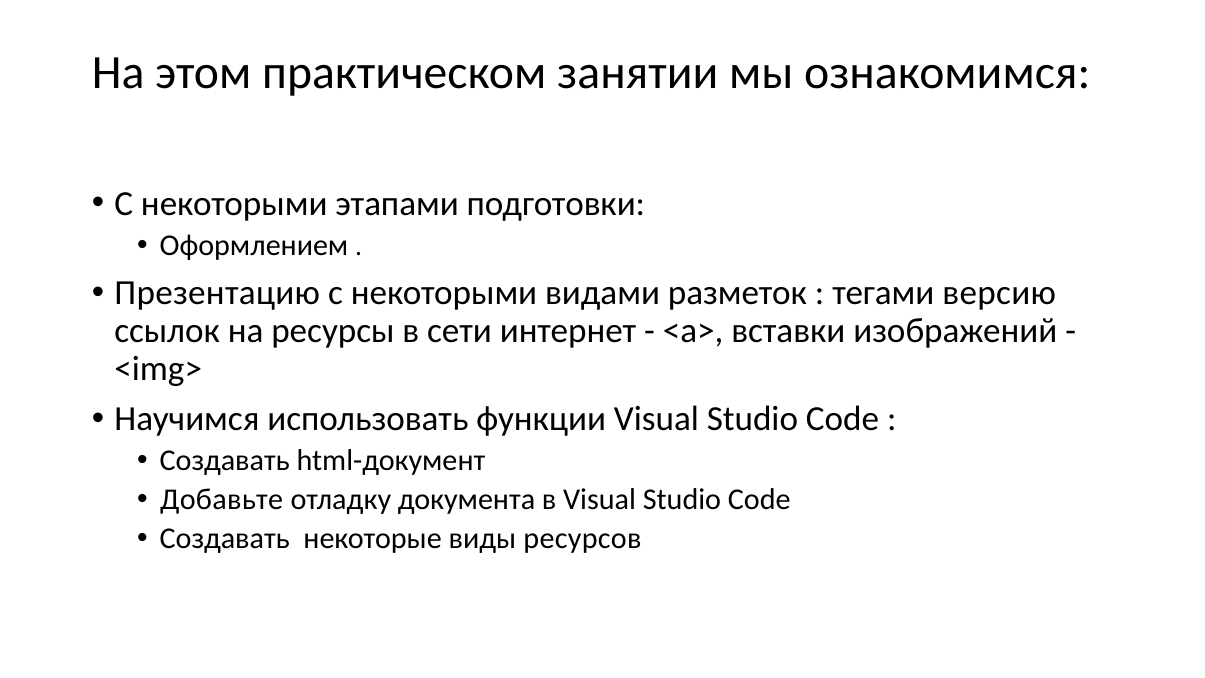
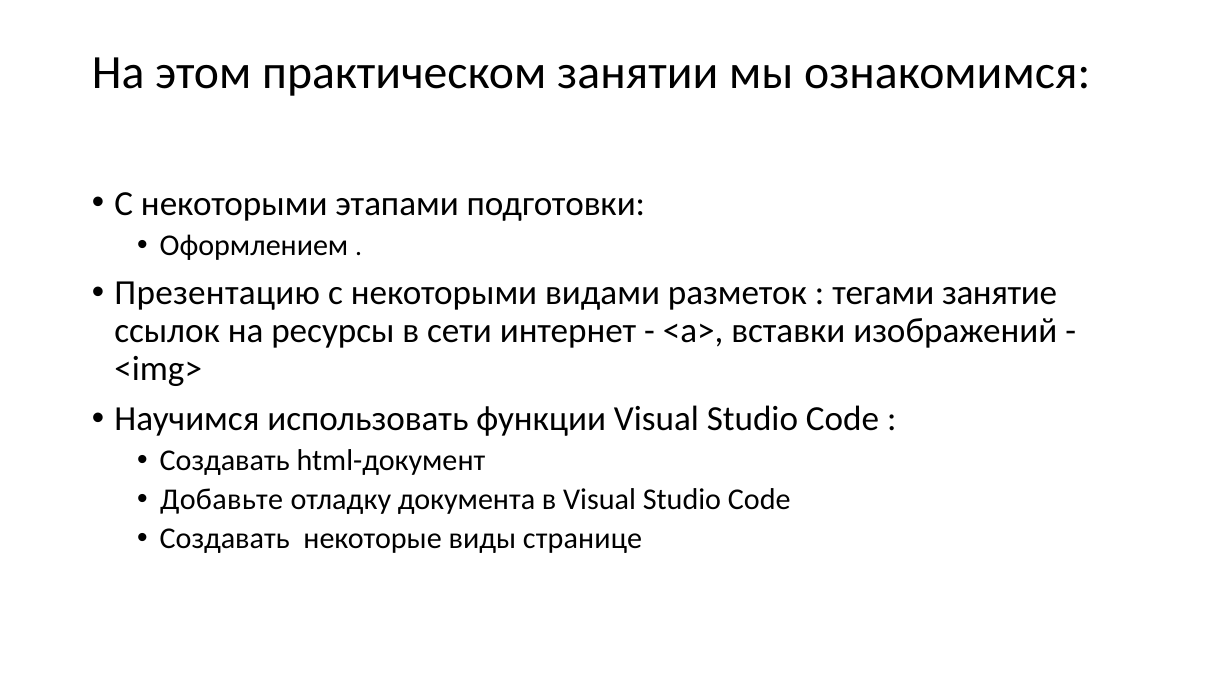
версию: версию -> занятие
ресурсов: ресурсов -> странице
